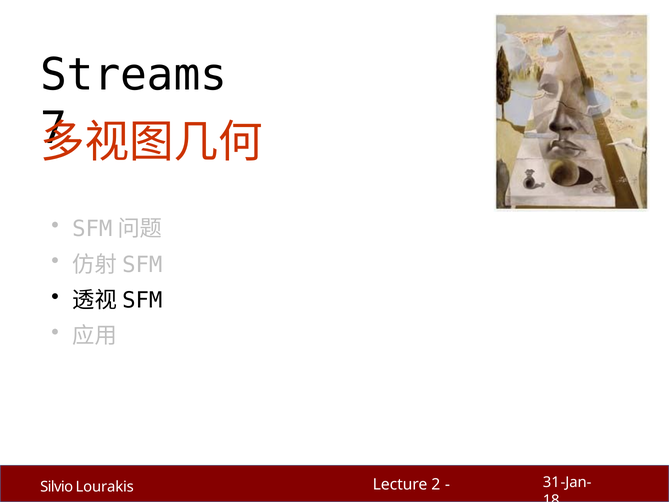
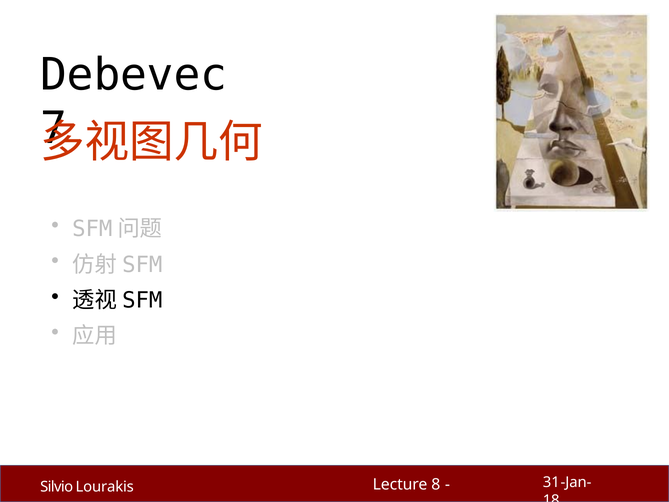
Streams: Streams -> Debevec
2: 2 -> 8
